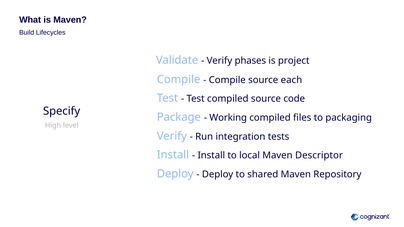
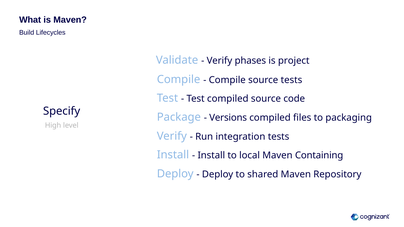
source each: each -> tests
Working: Working -> Versions
Descriptor: Descriptor -> Containing
